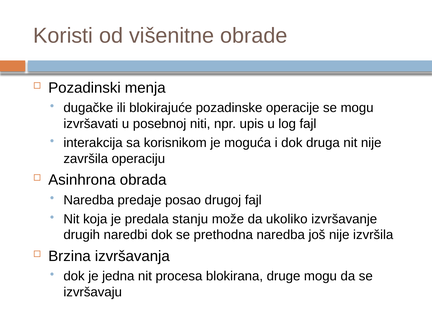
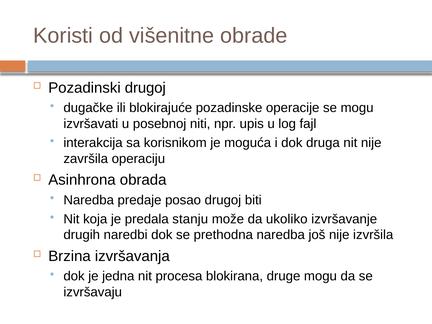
Pozadinski menja: menja -> drugoj
drugoj fajl: fajl -> biti
